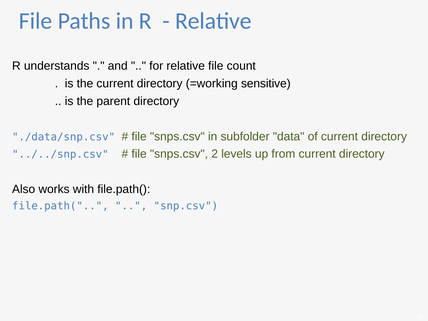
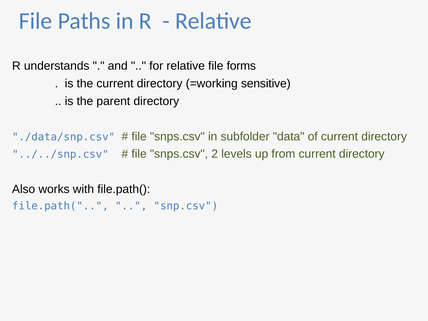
count: count -> forms
